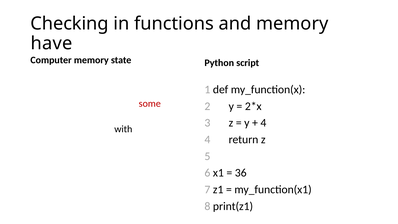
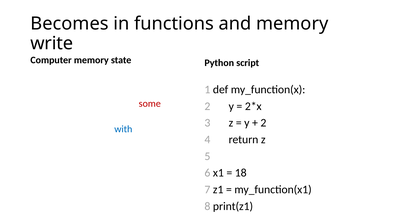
Checking: Checking -> Becomes
have: have -> write
4 at (263, 123): 4 -> 2
with at (123, 129) colour: black -> blue
36: 36 -> 18
